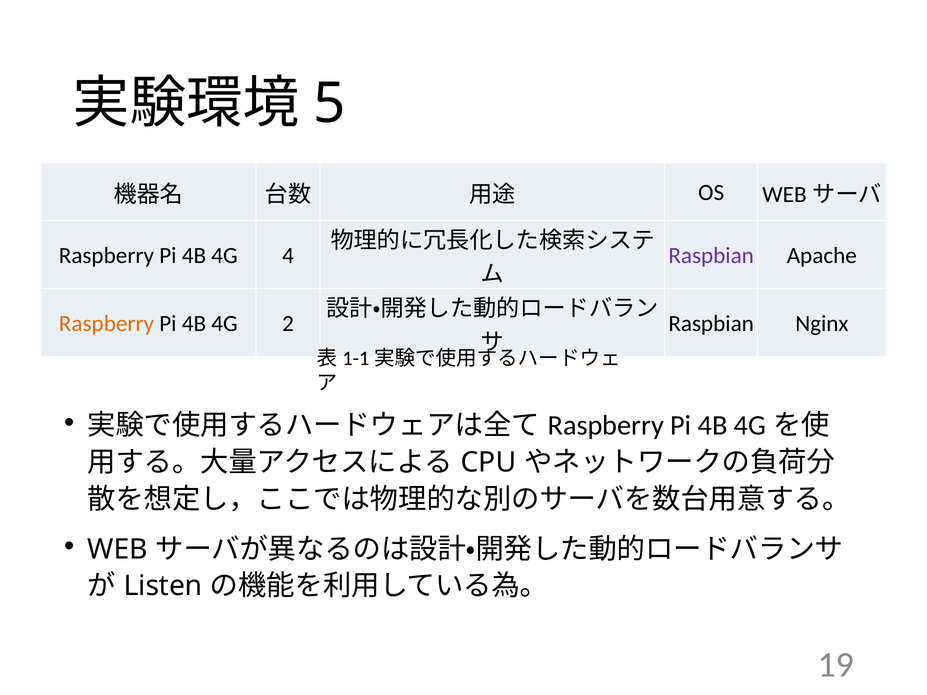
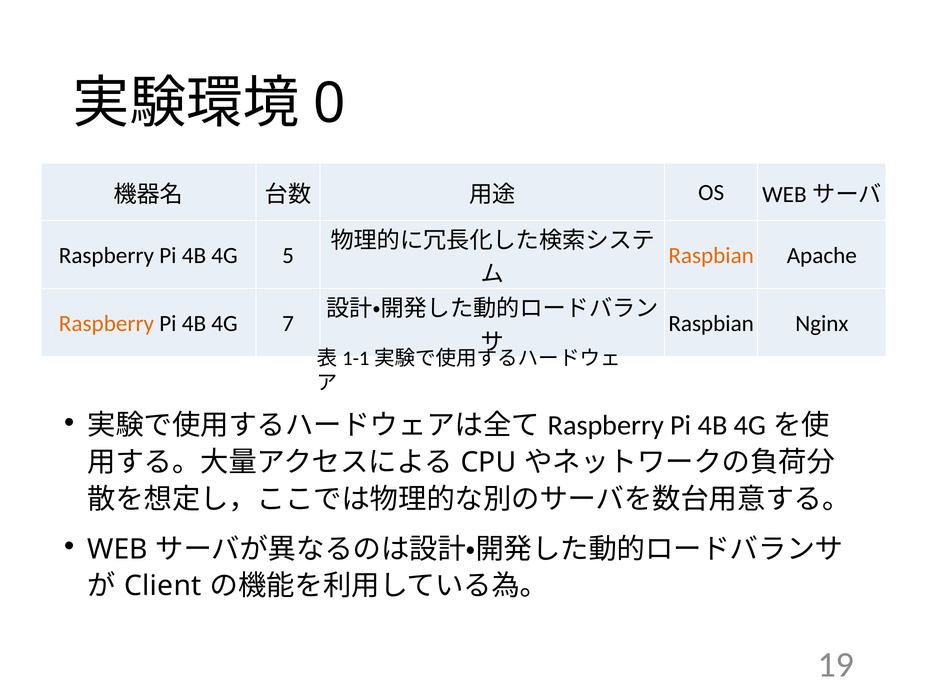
5: 5 -> 0
4: 4 -> 5
Raspbian at (711, 255) colour: purple -> orange
2: 2 -> 7
Listen: Listen -> Client
